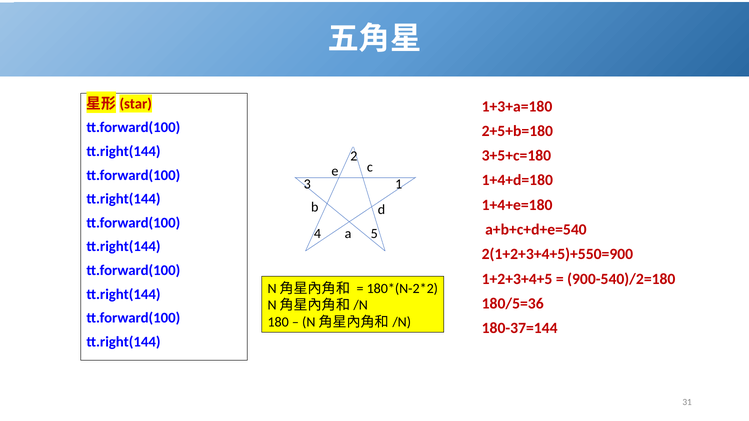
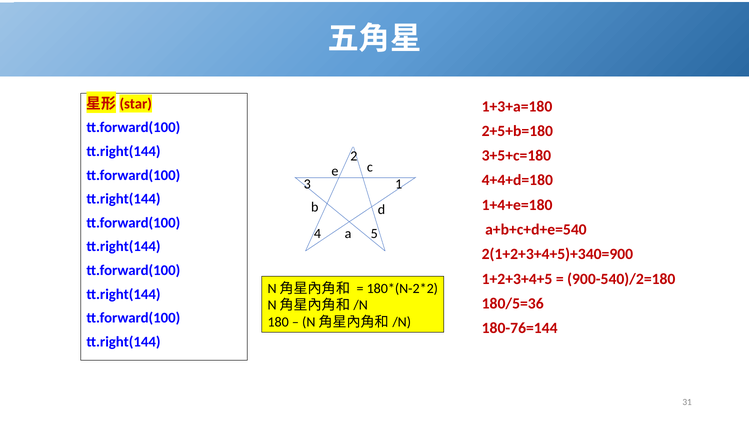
1+4+d=180: 1+4+d=180 -> 4+4+d=180
2(1+2+3+4+5)+550=900: 2(1+2+3+4+5)+550=900 -> 2(1+2+3+4+5)+340=900
180-37=144: 180-37=144 -> 180-76=144
